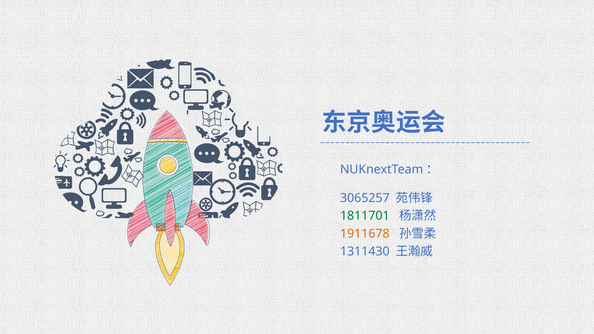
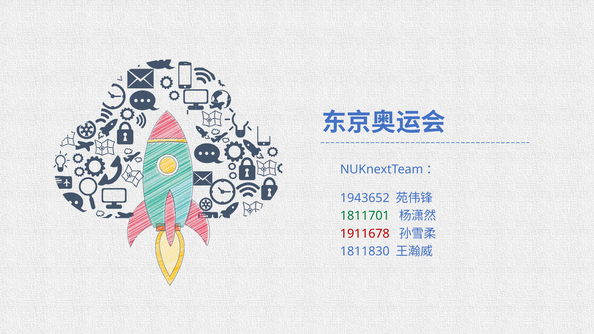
3065257: 3065257 -> 1943652
1911678 colour: orange -> red
1311430: 1311430 -> 1811830
